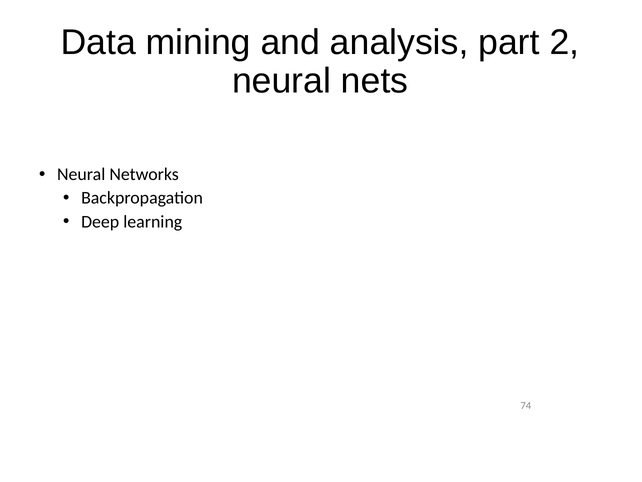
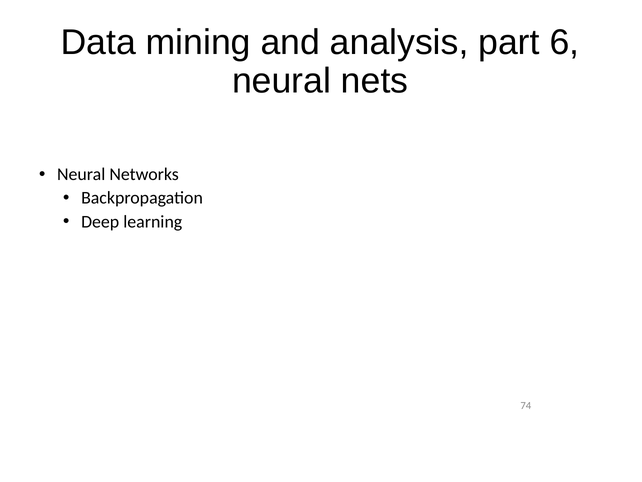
2: 2 -> 6
